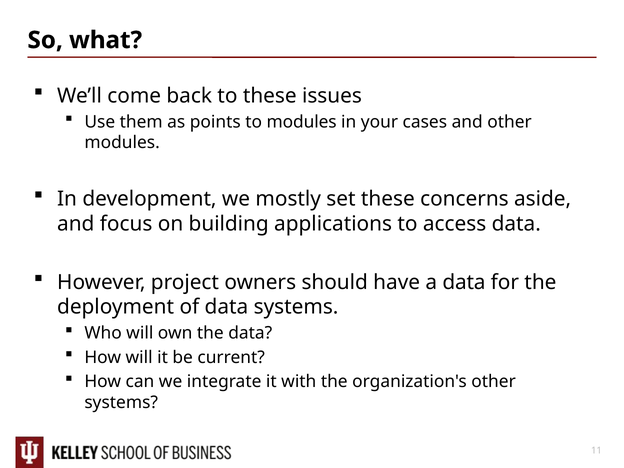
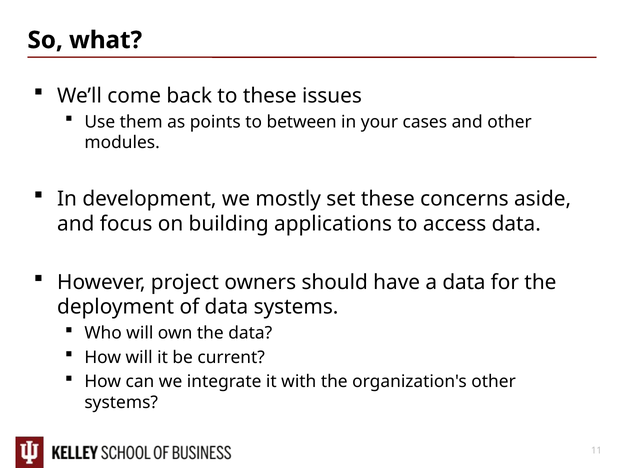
to modules: modules -> between
